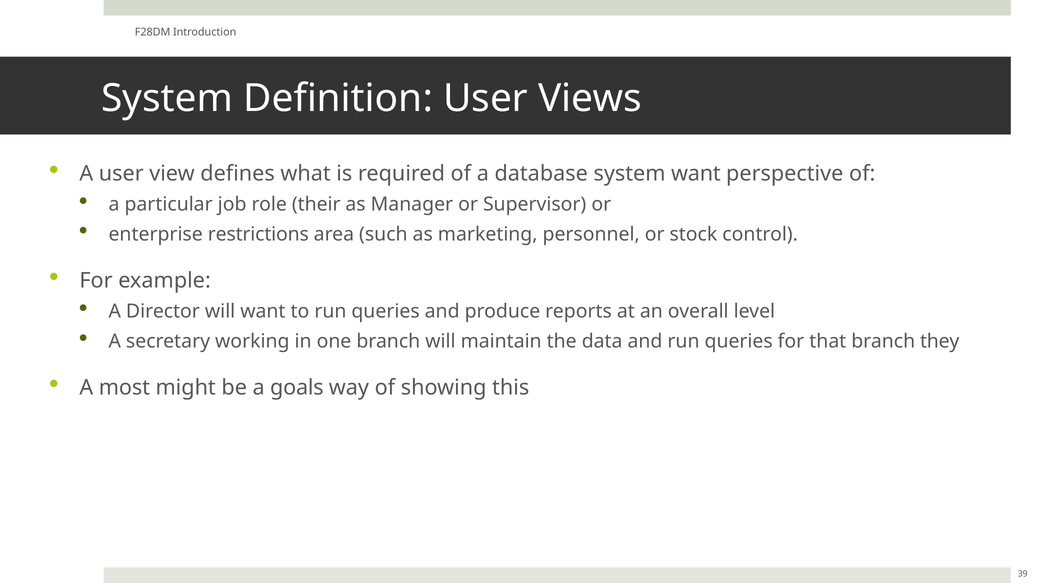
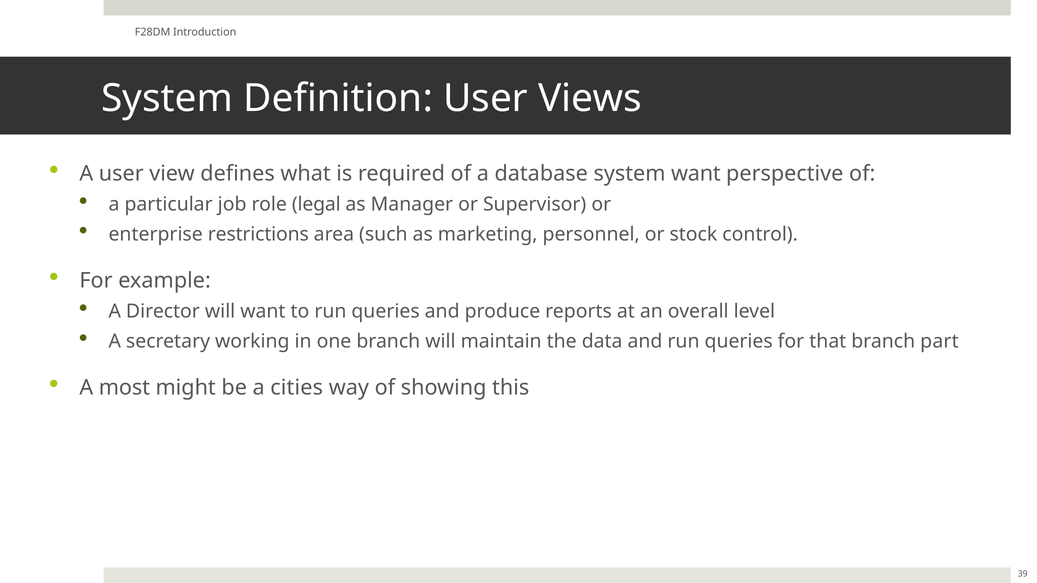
their: their -> legal
they: they -> part
goals: goals -> cities
